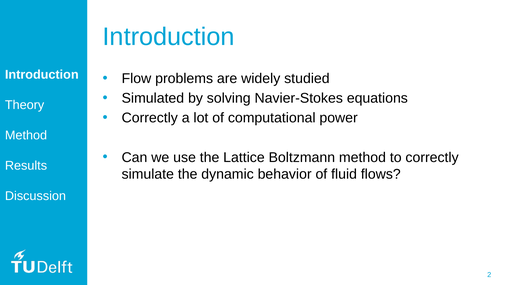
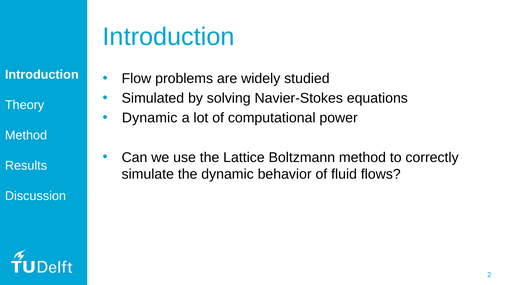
Correctly at (150, 118): Correctly -> Dynamic
